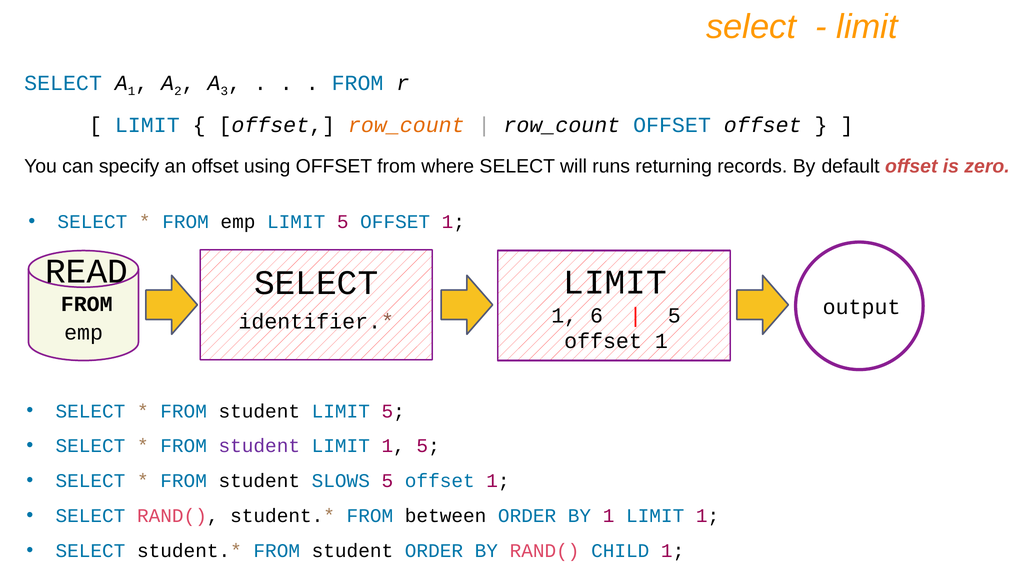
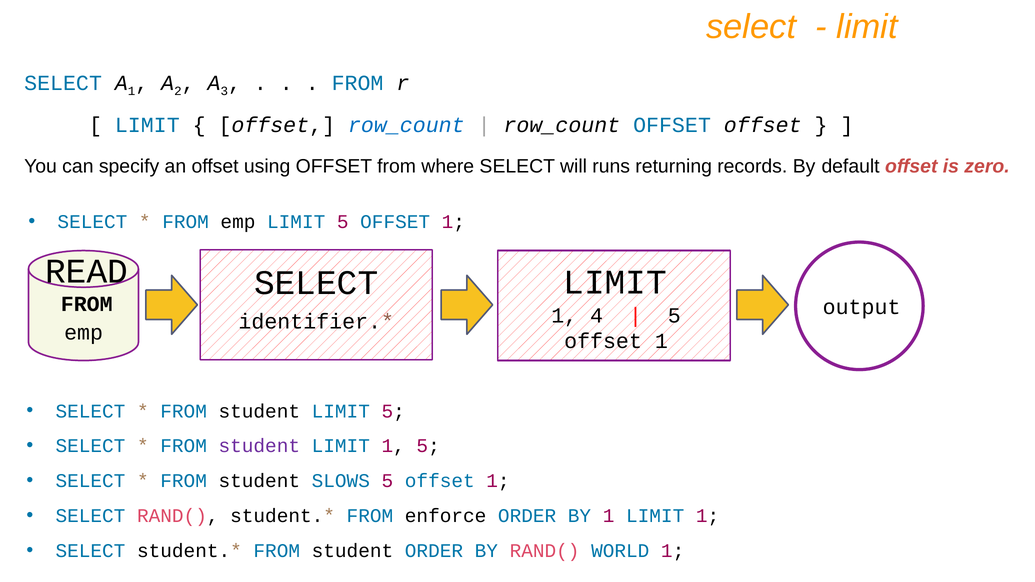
row_count at (406, 125) colour: orange -> blue
6: 6 -> 4
between: between -> enforce
CHILD: CHILD -> WORLD
